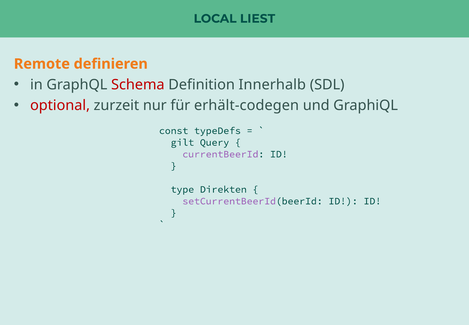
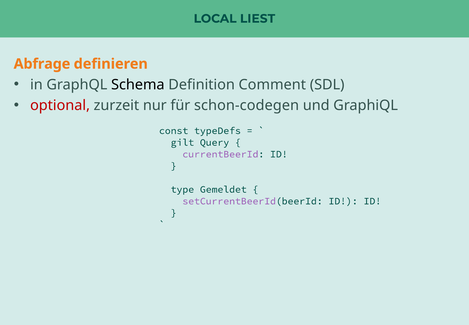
Remote: Remote -> Abfrage
Schema colour: red -> black
Innerhalb: Innerhalb -> Comment
erhält-codegen: erhält-codegen -> schon-codegen
Direkten: Direkten -> Gemeldet
